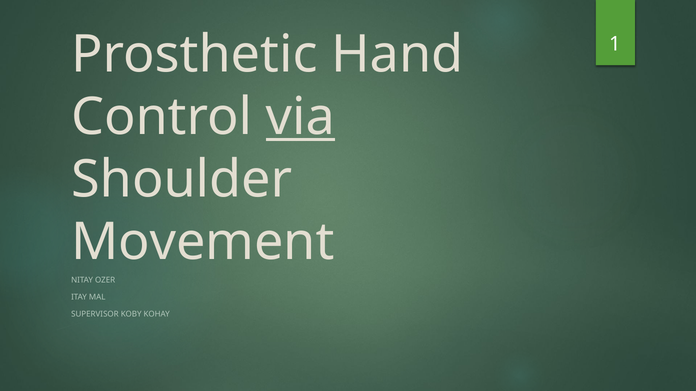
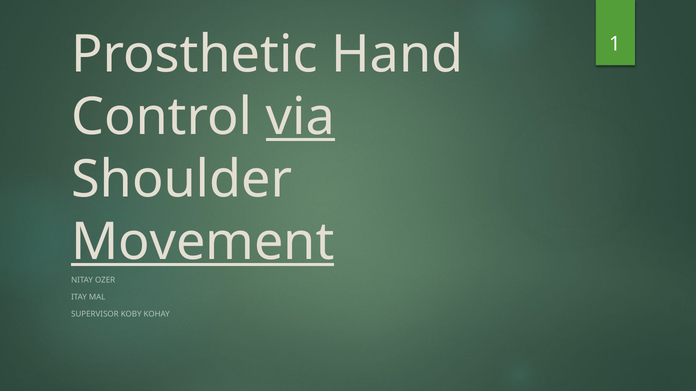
Movement underline: none -> present
